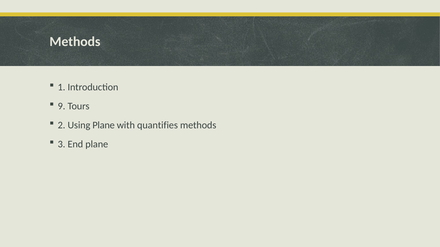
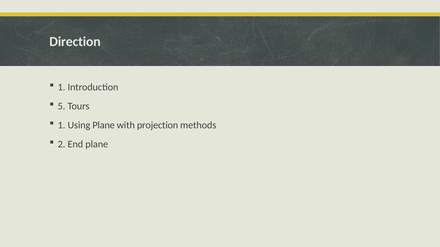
Methods at (75, 42): Methods -> Direction
9: 9 -> 5
2 at (62, 125): 2 -> 1
quantifies: quantifies -> projection
3: 3 -> 2
